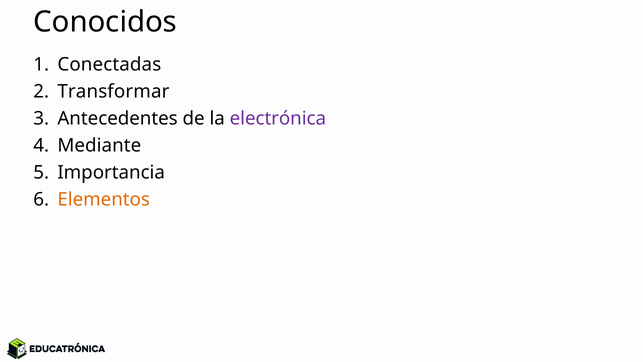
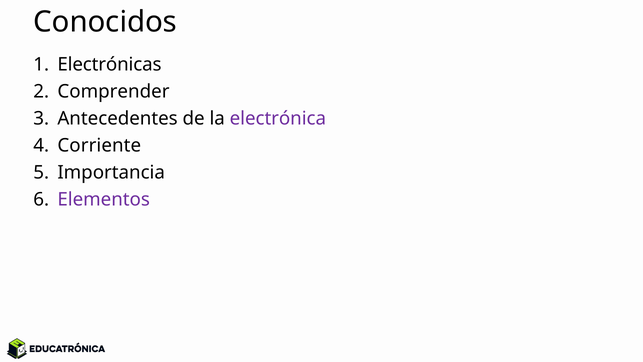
Conectadas: Conectadas -> Electrónicas
Transformar: Transformar -> Comprender
Mediante: Mediante -> Corriente
Elementos colour: orange -> purple
